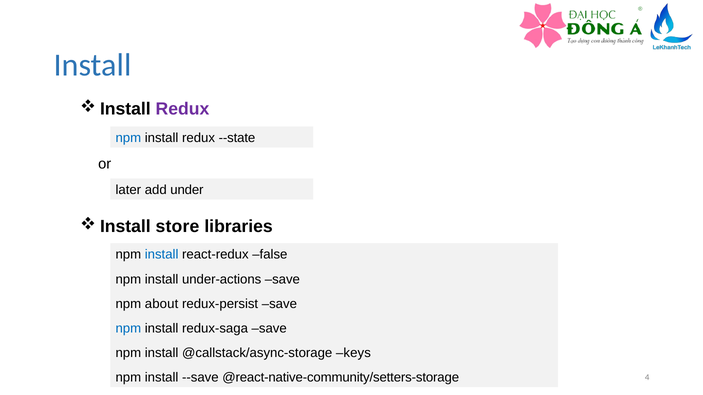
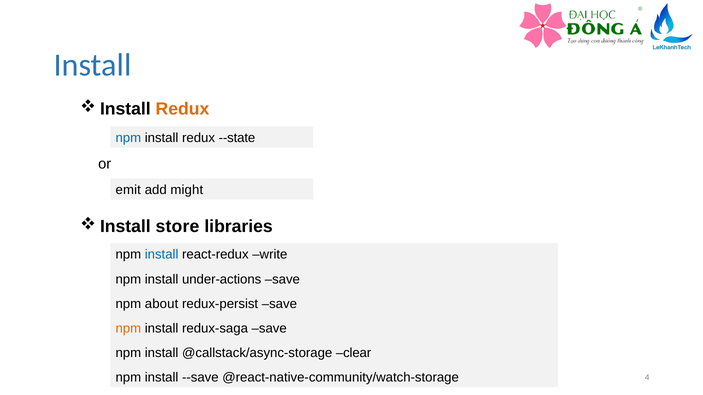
Redux at (182, 109) colour: purple -> orange
later: later -> emit
under: under -> might
false: false -> write
npm at (128, 329) colour: blue -> orange
keys: keys -> clear
@react-native-community/setters-storage: @react-native-community/setters-storage -> @react-native-community/watch-storage
